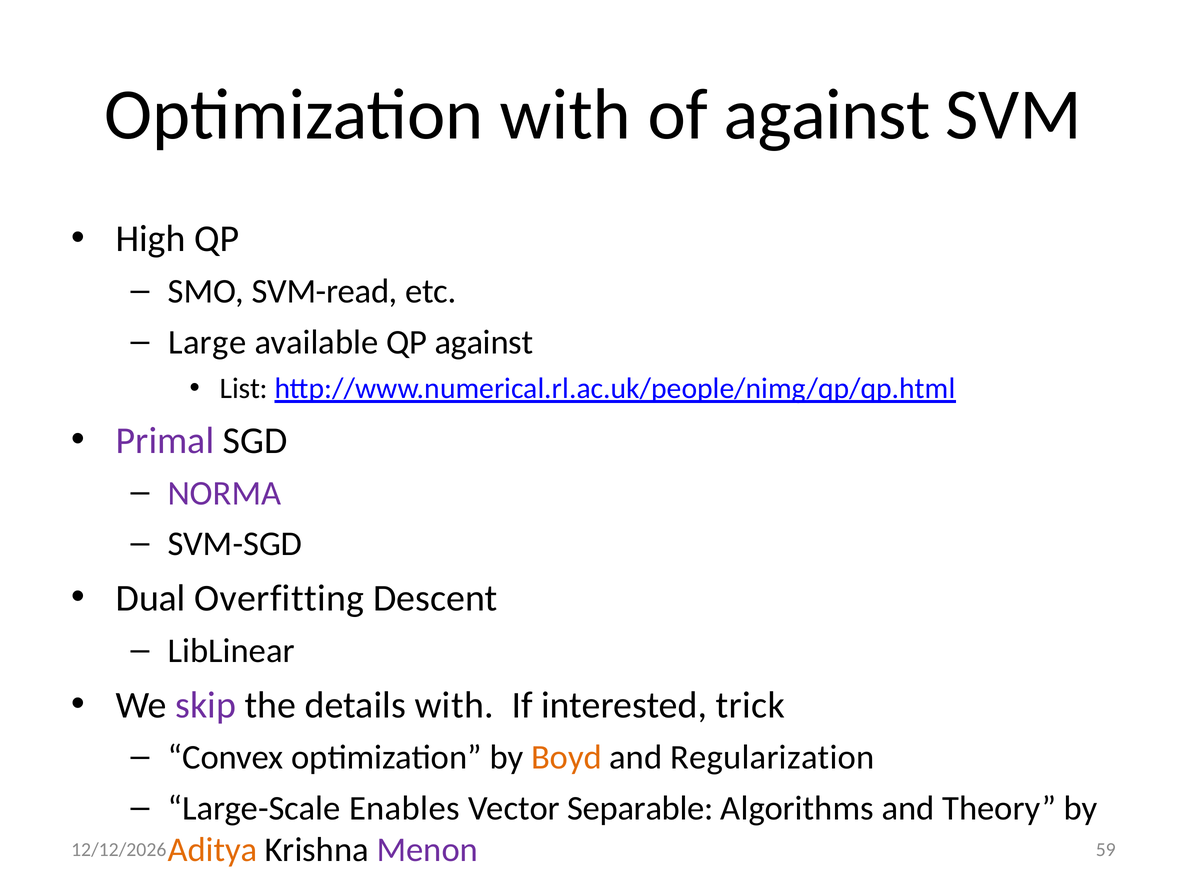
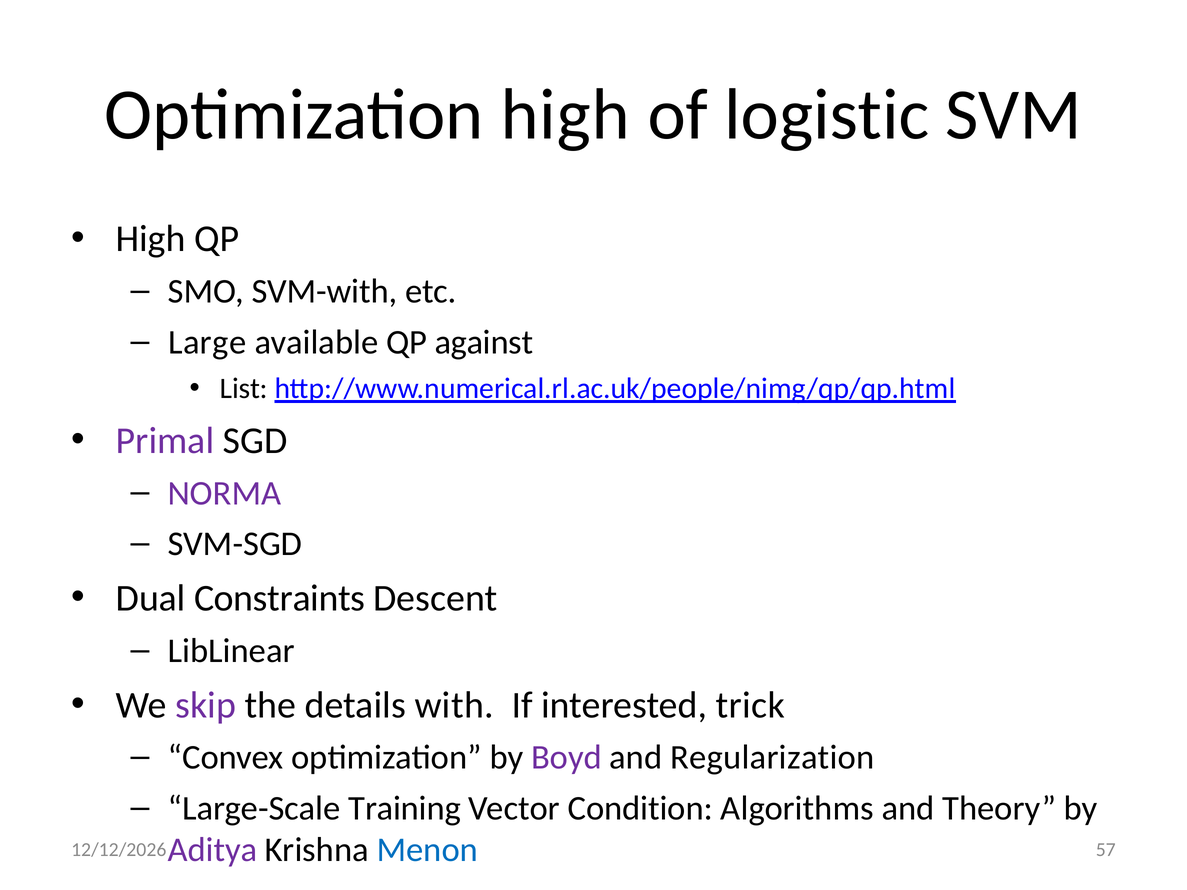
Optimization with: with -> high
of against: against -> logistic
SVM-read: SVM-read -> SVM-with
Overfitting: Overfitting -> Constraints
Boyd colour: orange -> purple
Enables: Enables -> Training
Separable: Separable -> Condition
Aditya colour: orange -> purple
Menon colour: purple -> blue
59: 59 -> 57
